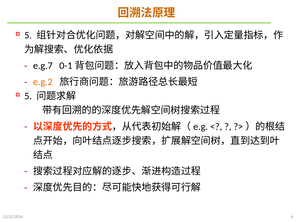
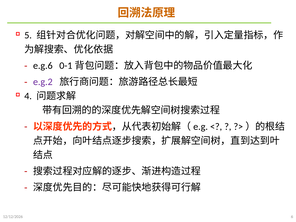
e.g.7: e.g.7 -> e.g.6
e.g.2 colour: orange -> purple
5 at (28, 96): 5 -> 4
